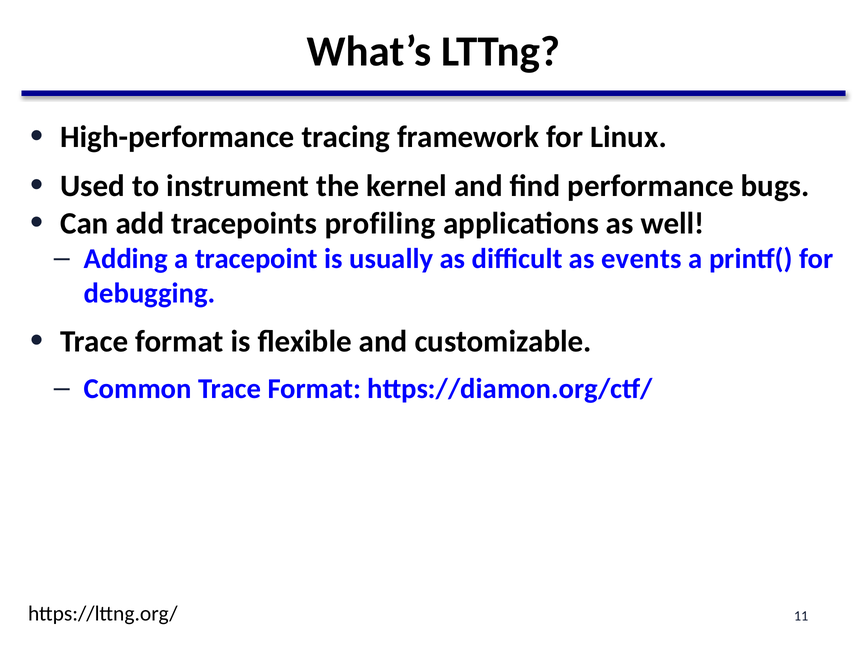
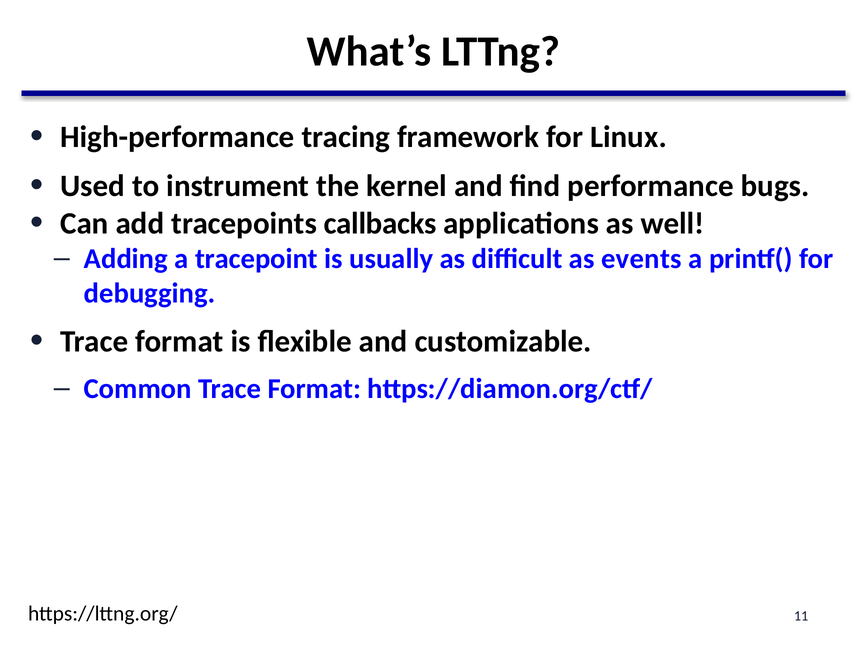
profiling: profiling -> callbacks
